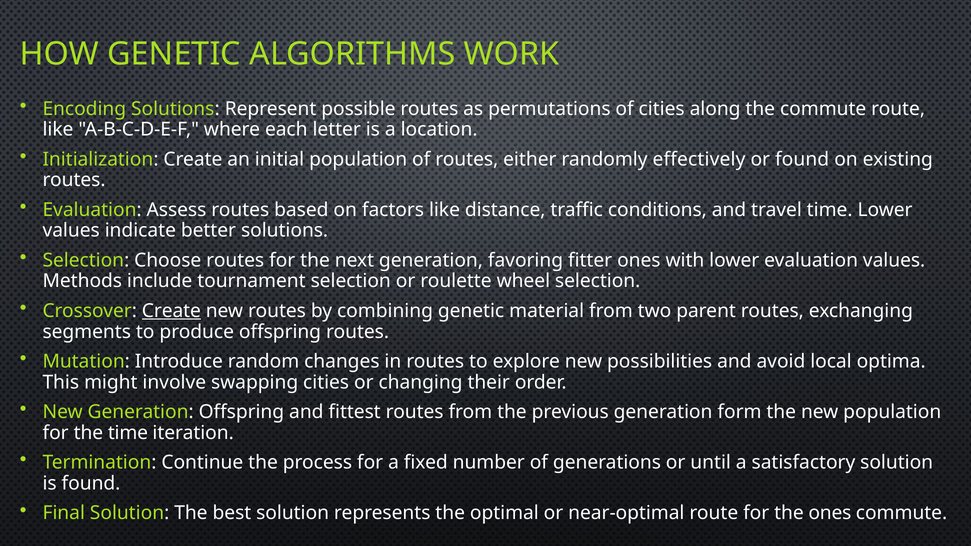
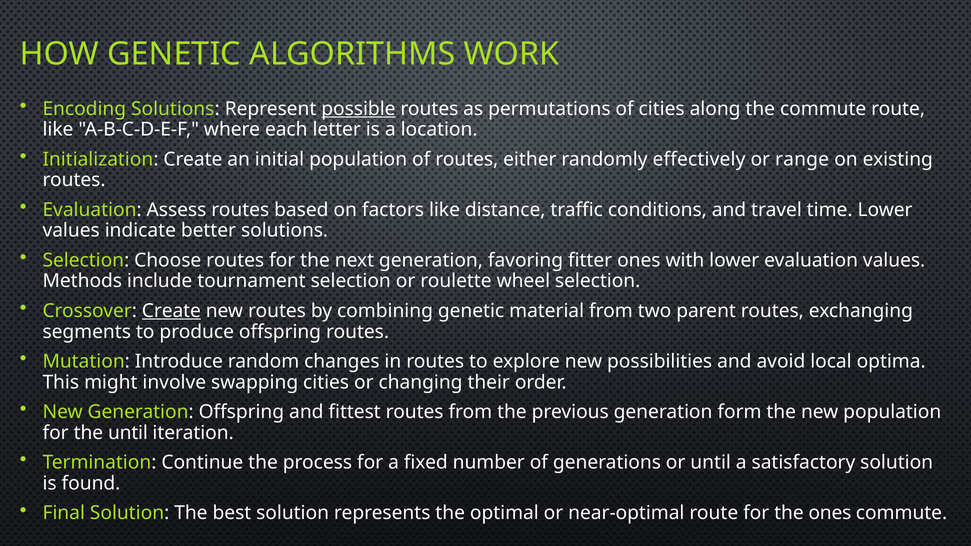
possible underline: none -> present
or found: found -> range
the time: time -> until
